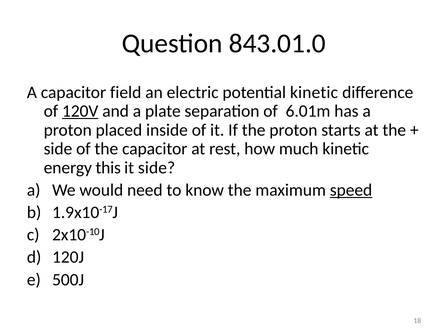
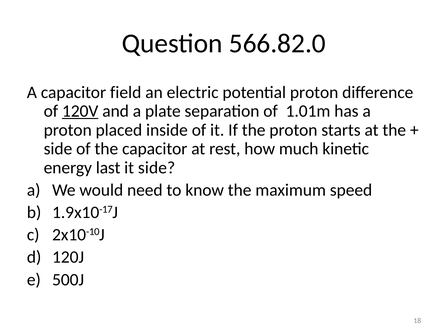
843.01.0: 843.01.0 -> 566.82.0
potential kinetic: kinetic -> proton
6.01m: 6.01m -> 1.01m
this: this -> last
speed underline: present -> none
